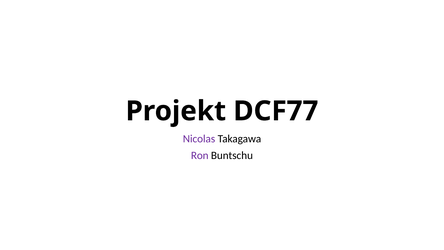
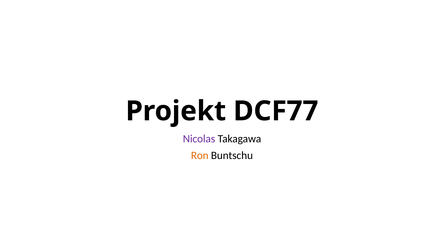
Ron colour: purple -> orange
